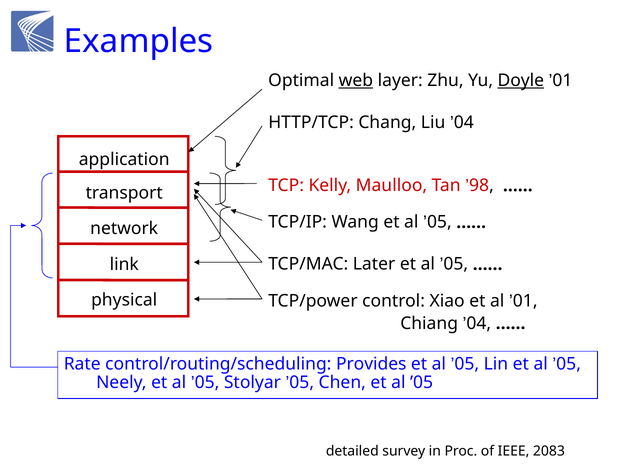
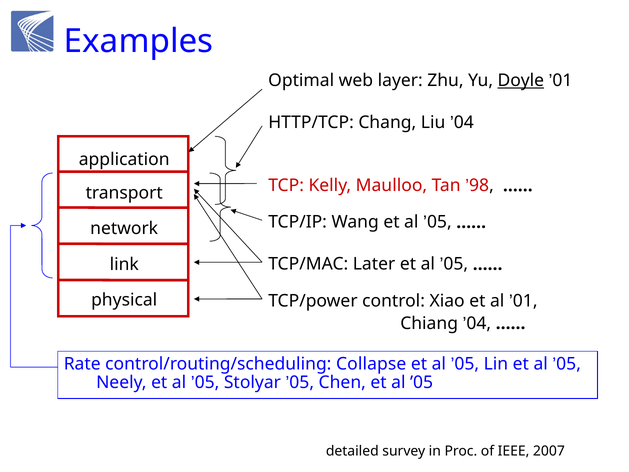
web underline: present -> none
Provides: Provides -> Collapse
2083: 2083 -> 2007
